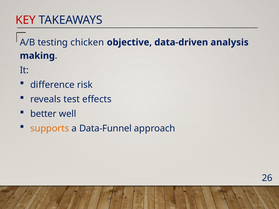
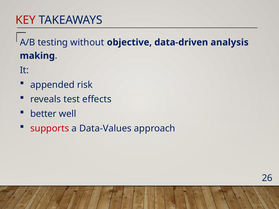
chicken: chicken -> without
difference: difference -> appended
supports colour: orange -> red
Data-Funnel: Data-Funnel -> Data-Values
